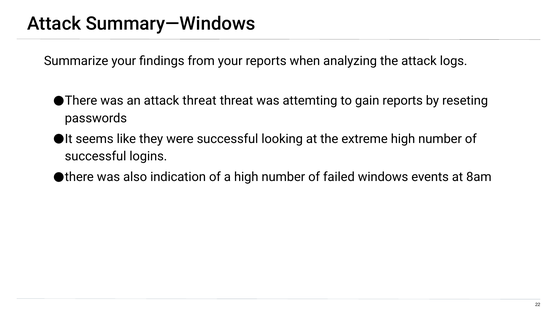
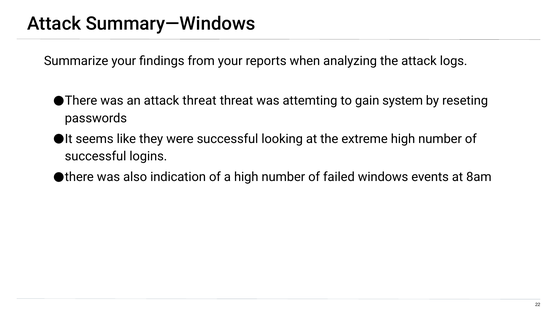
gain reports: reports -> system
